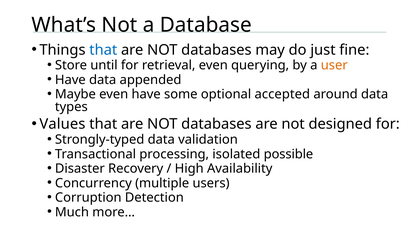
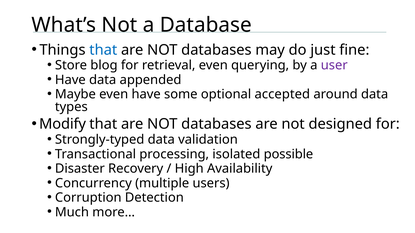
until: until -> blog
user colour: orange -> purple
Values: Values -> Modify
